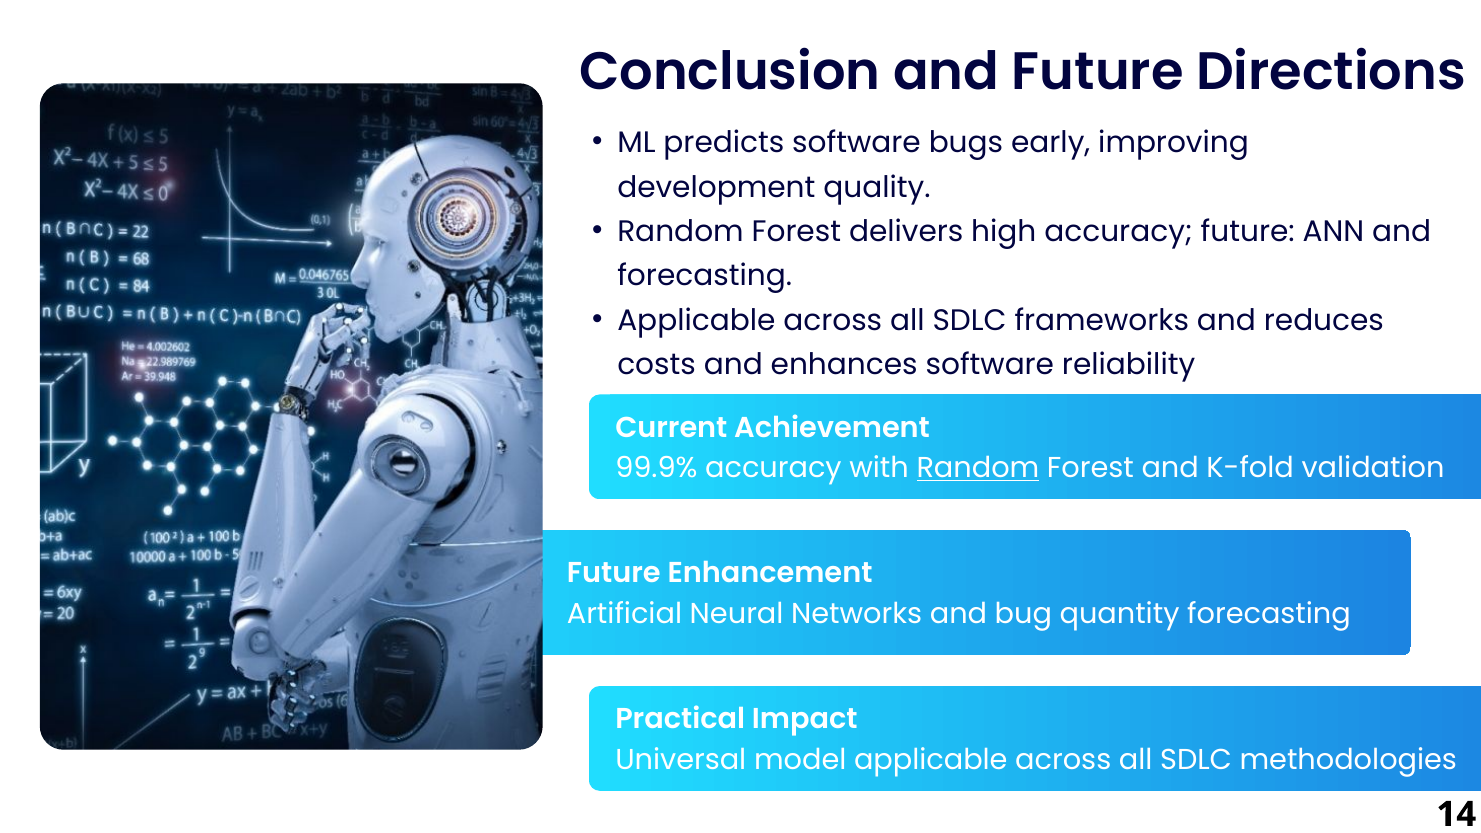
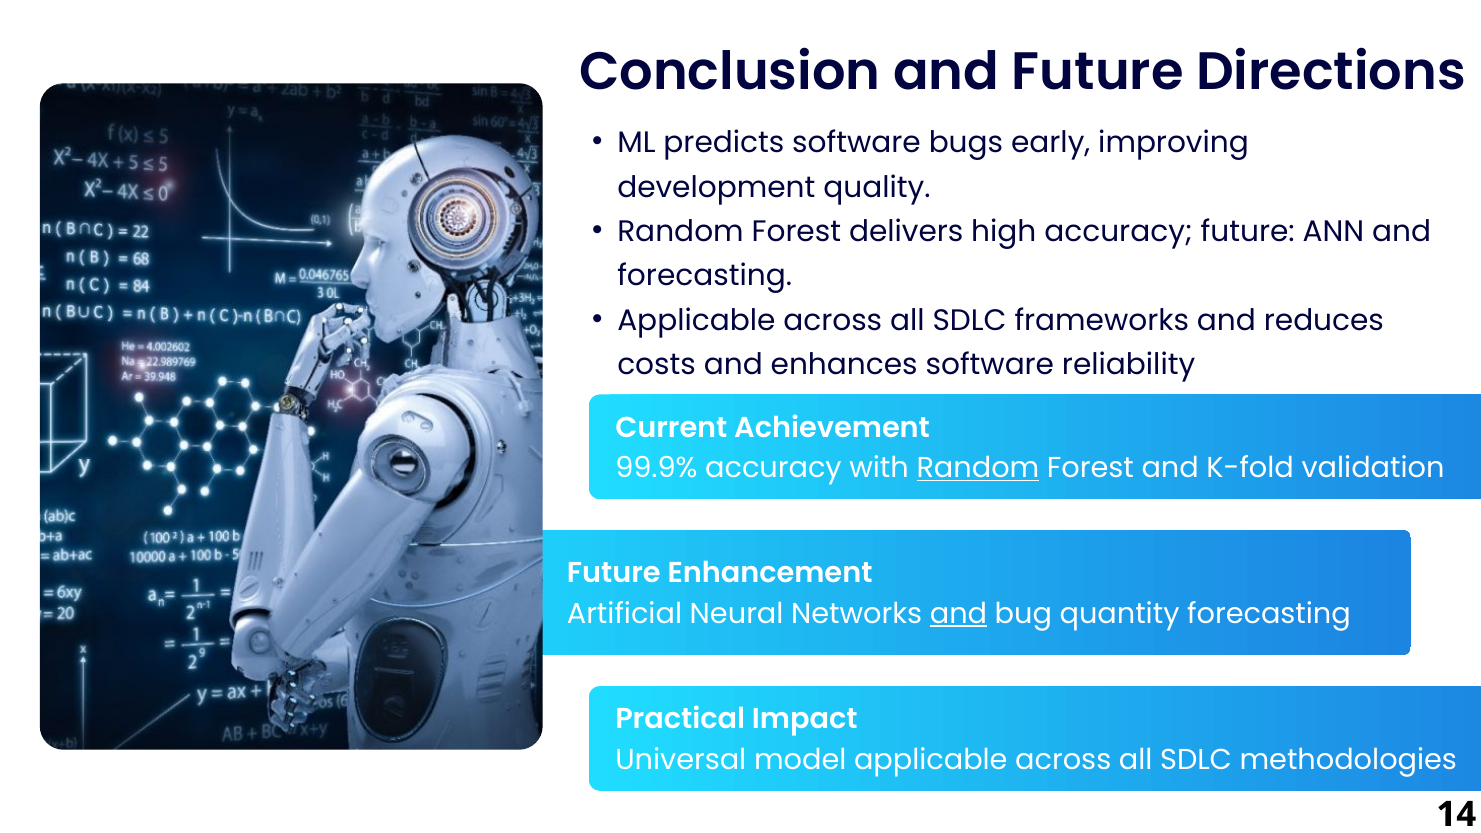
and at (958, 614) underline: none -> present
